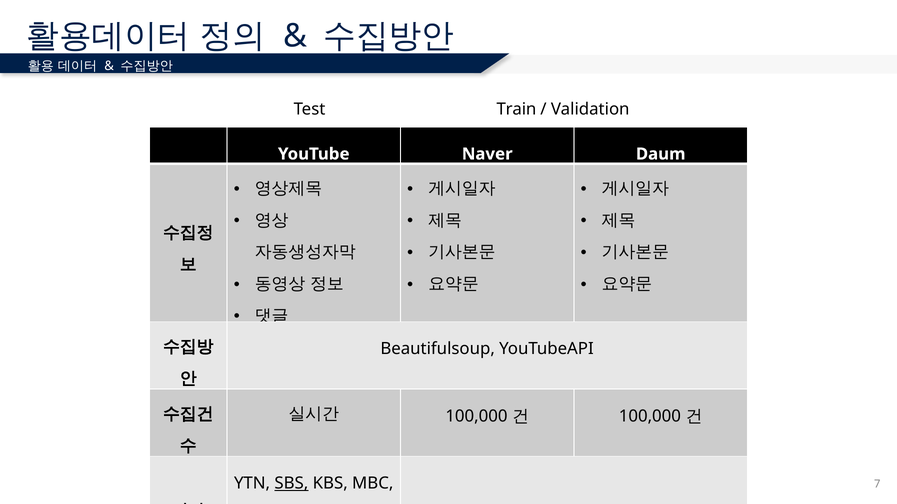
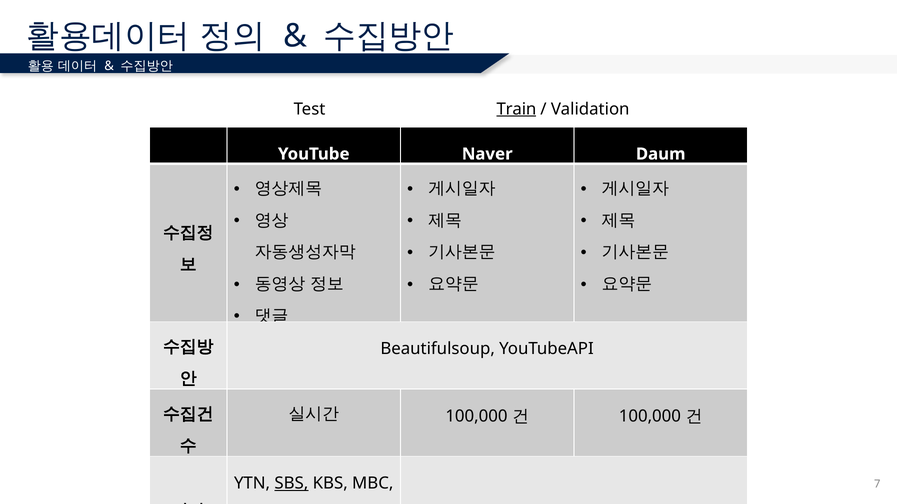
Train underline: none -> present
